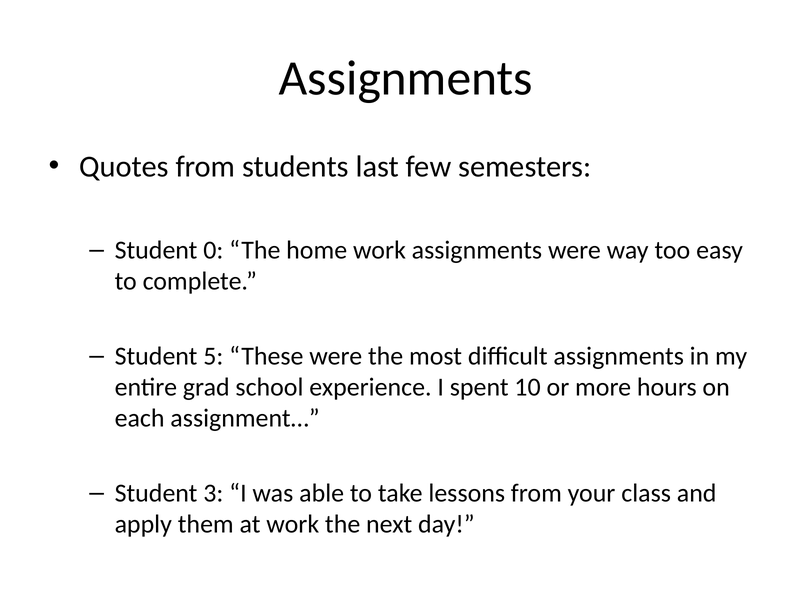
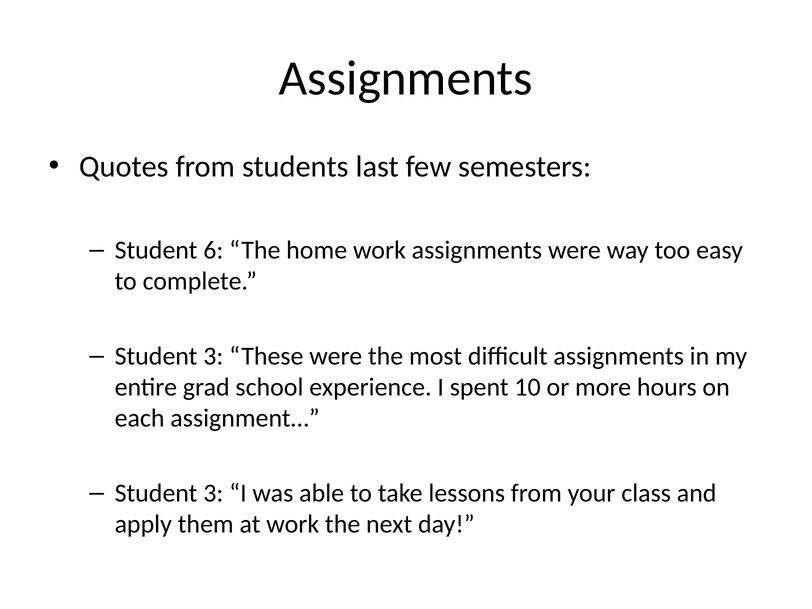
0: 0 -> 6
5 at (213, 356): 5 -> 3
